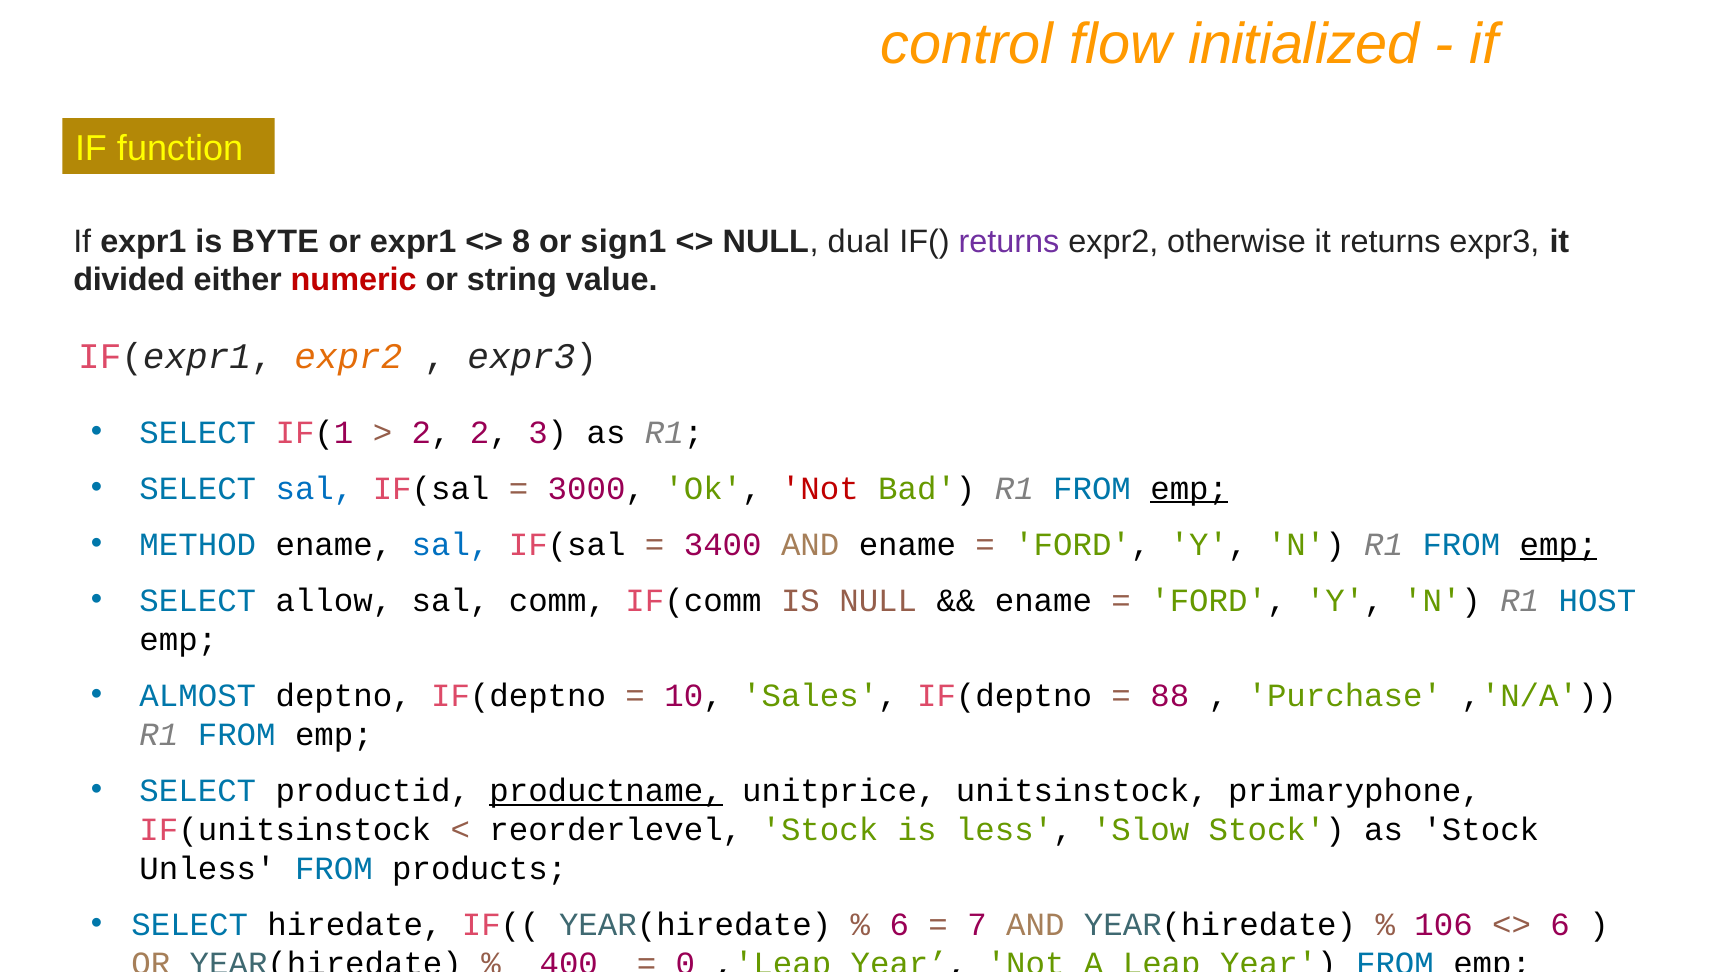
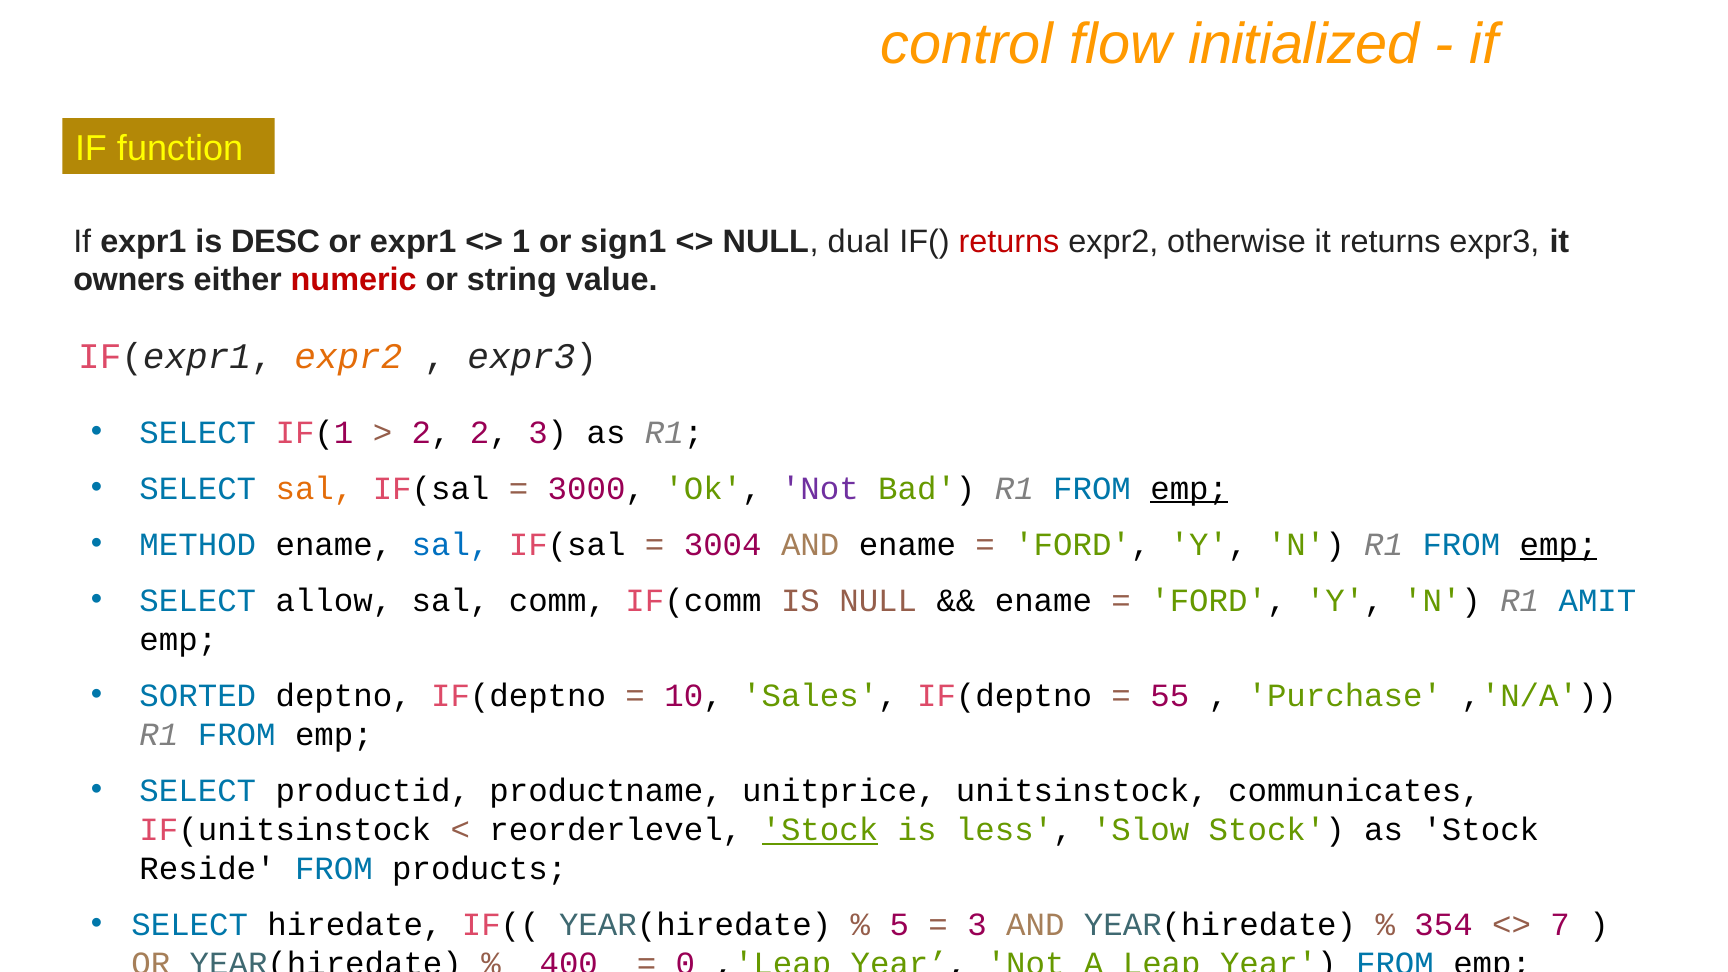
BYTE: BYTE -> DESC
8: 8 -> 1
returns at (1009, 241) colour: purple -> red
divided: divided -> owners
sal at (314, 489) colour: blue -> orange
Not at (820, 489) colour: red -> purple
3400: 3400 -> 3004
HOST: HOST -> AMIT
ALMOST: ALMOST -> SORTED
88: 88 -> 55
productname underline: present -> none
primaryphone: primaryphone -> communicates
Stock at (820, 830) underline: none -> present
Unless: Unless -> Reside
6 at (899, 925): 6 -> 5
7 at (977, 925): 7 -> 3
106: 106 -> 354
6 at (1560, 925): 6 -> 7
